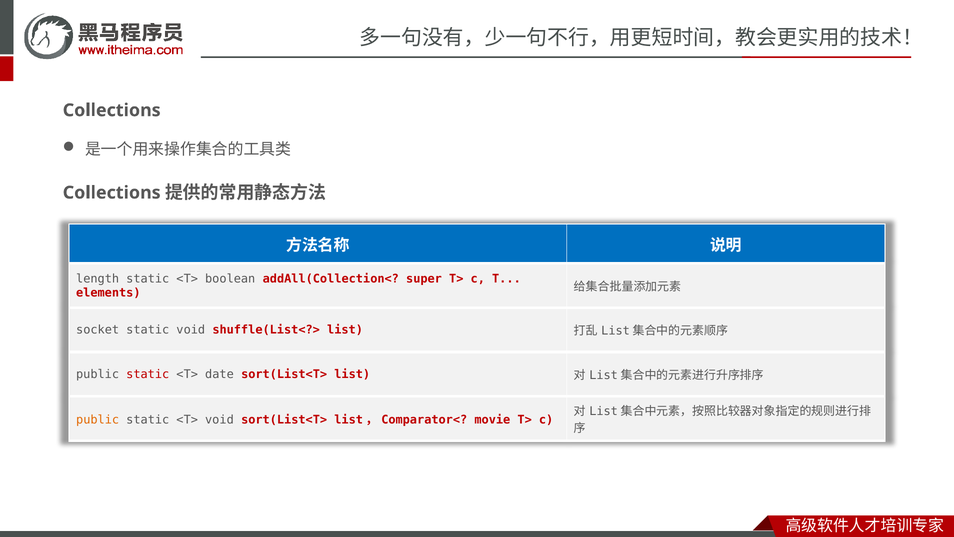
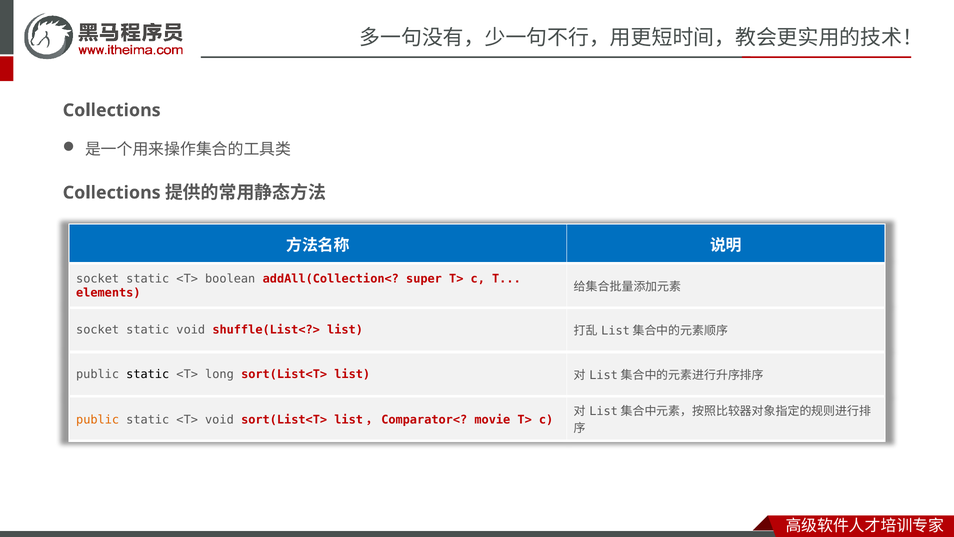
length at (98, 278): length -> socket
static at (148, 374) colour: red -> black
date: date -> long
